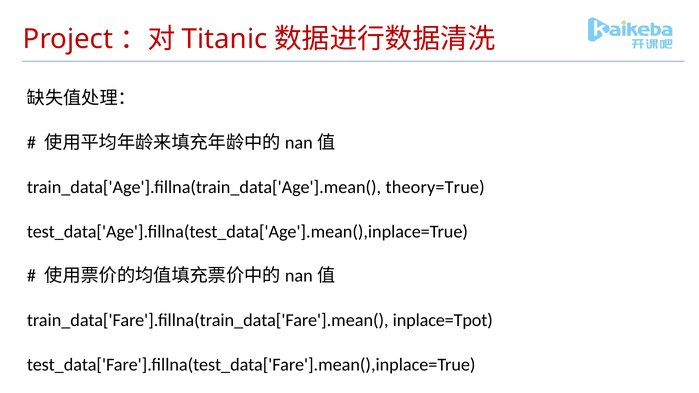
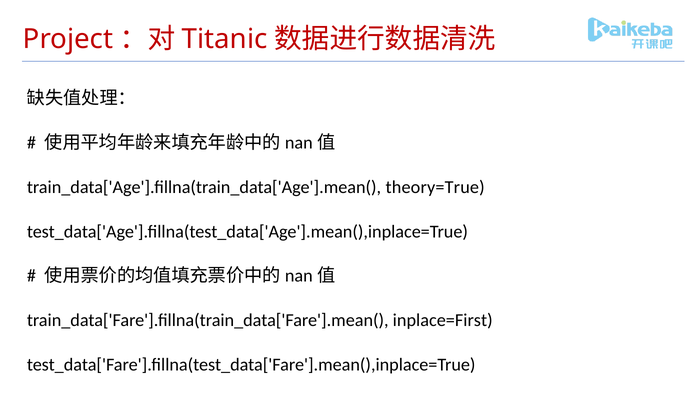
inplace=Tpot: inplace=Tpot -> inplace=First
